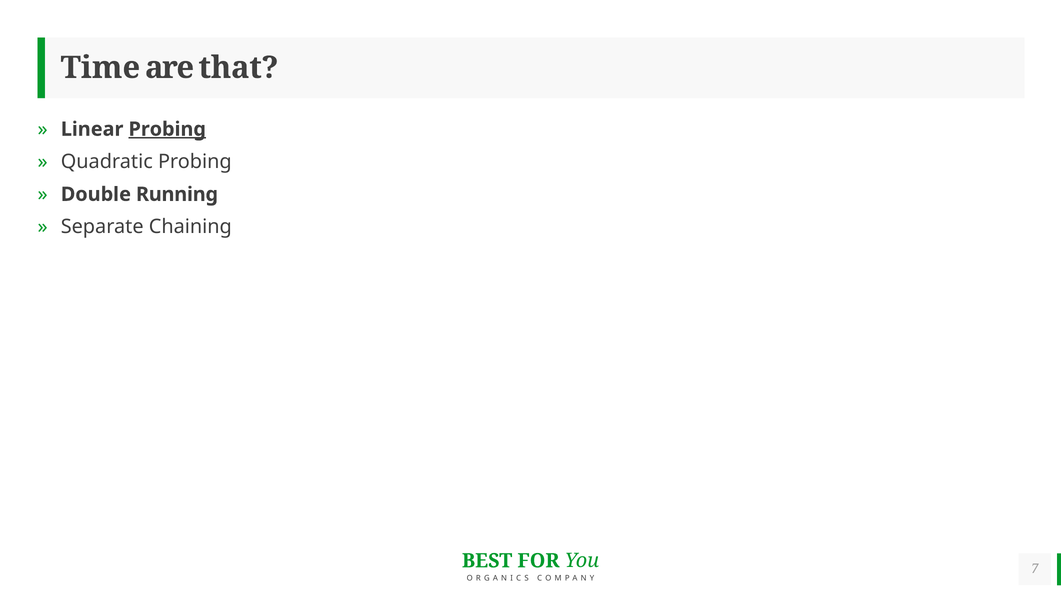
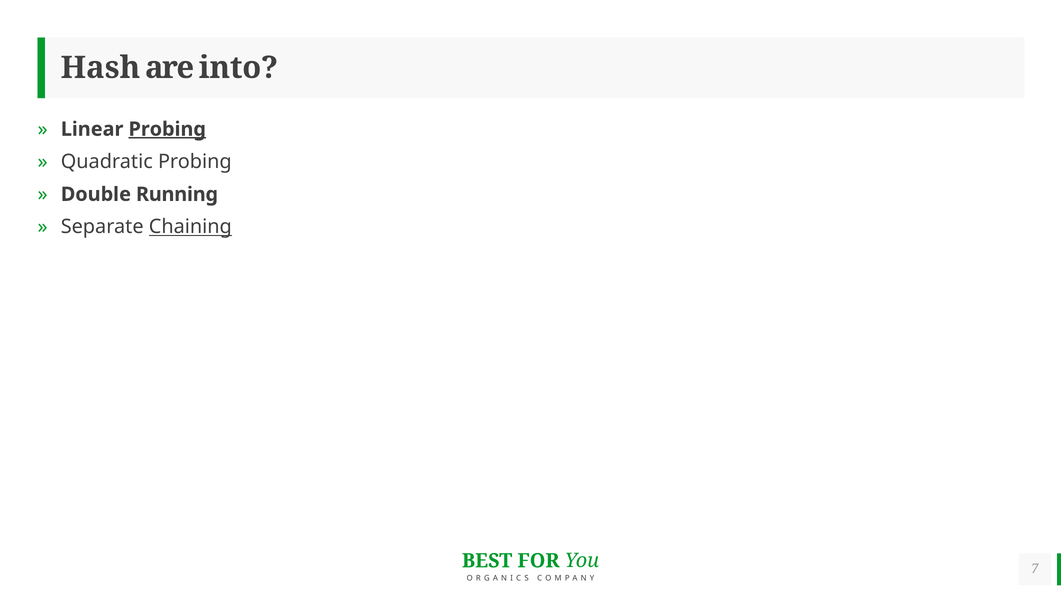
Time: Time -> Hash
that: that -> into
Chaining underline: none -> present
